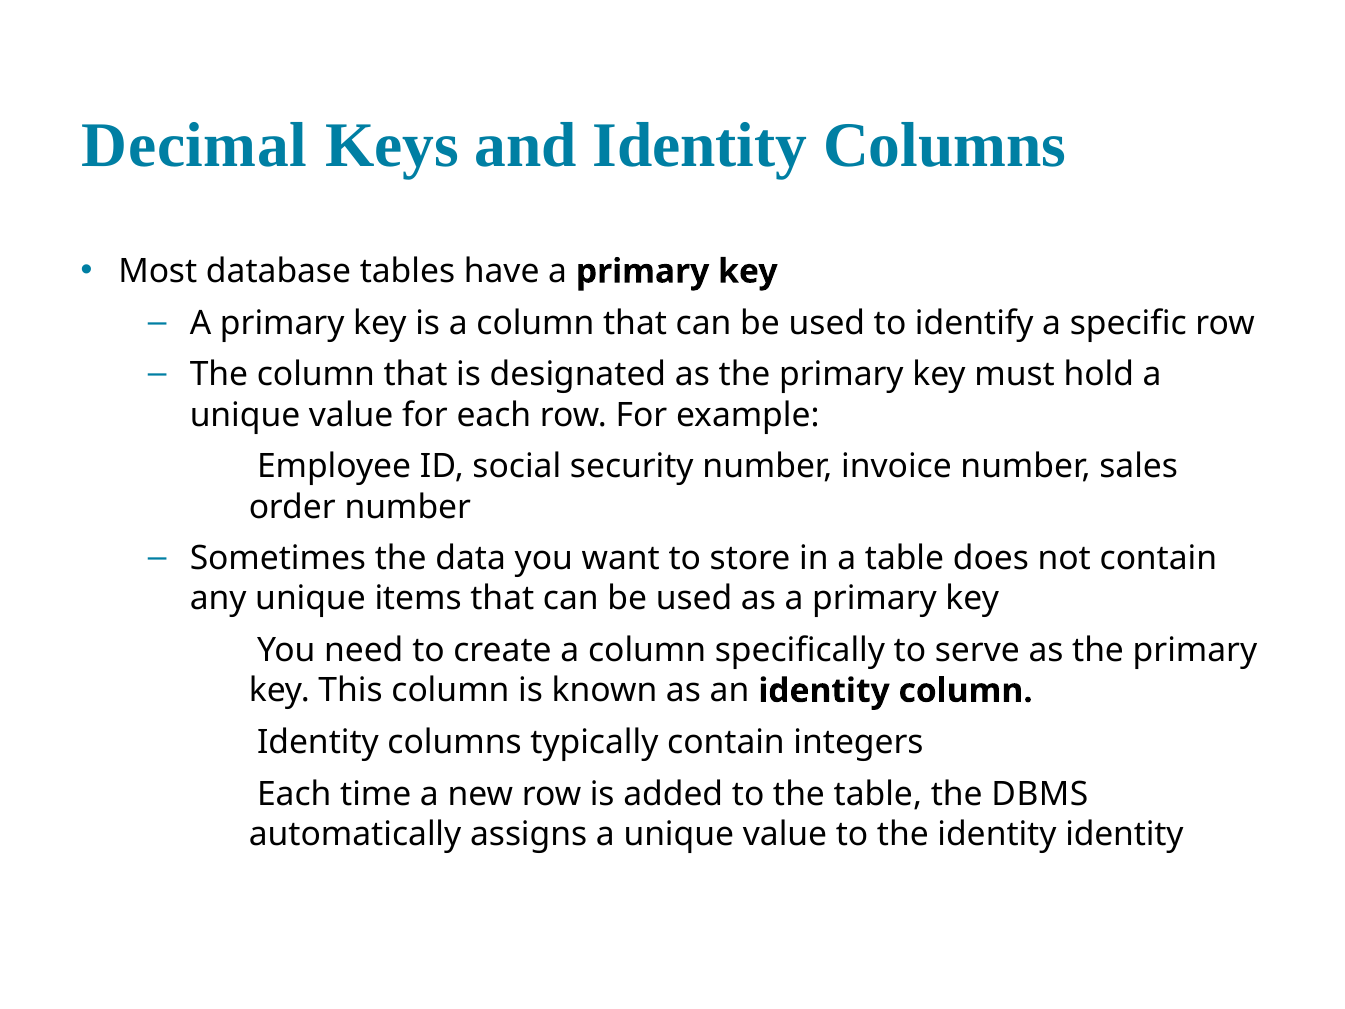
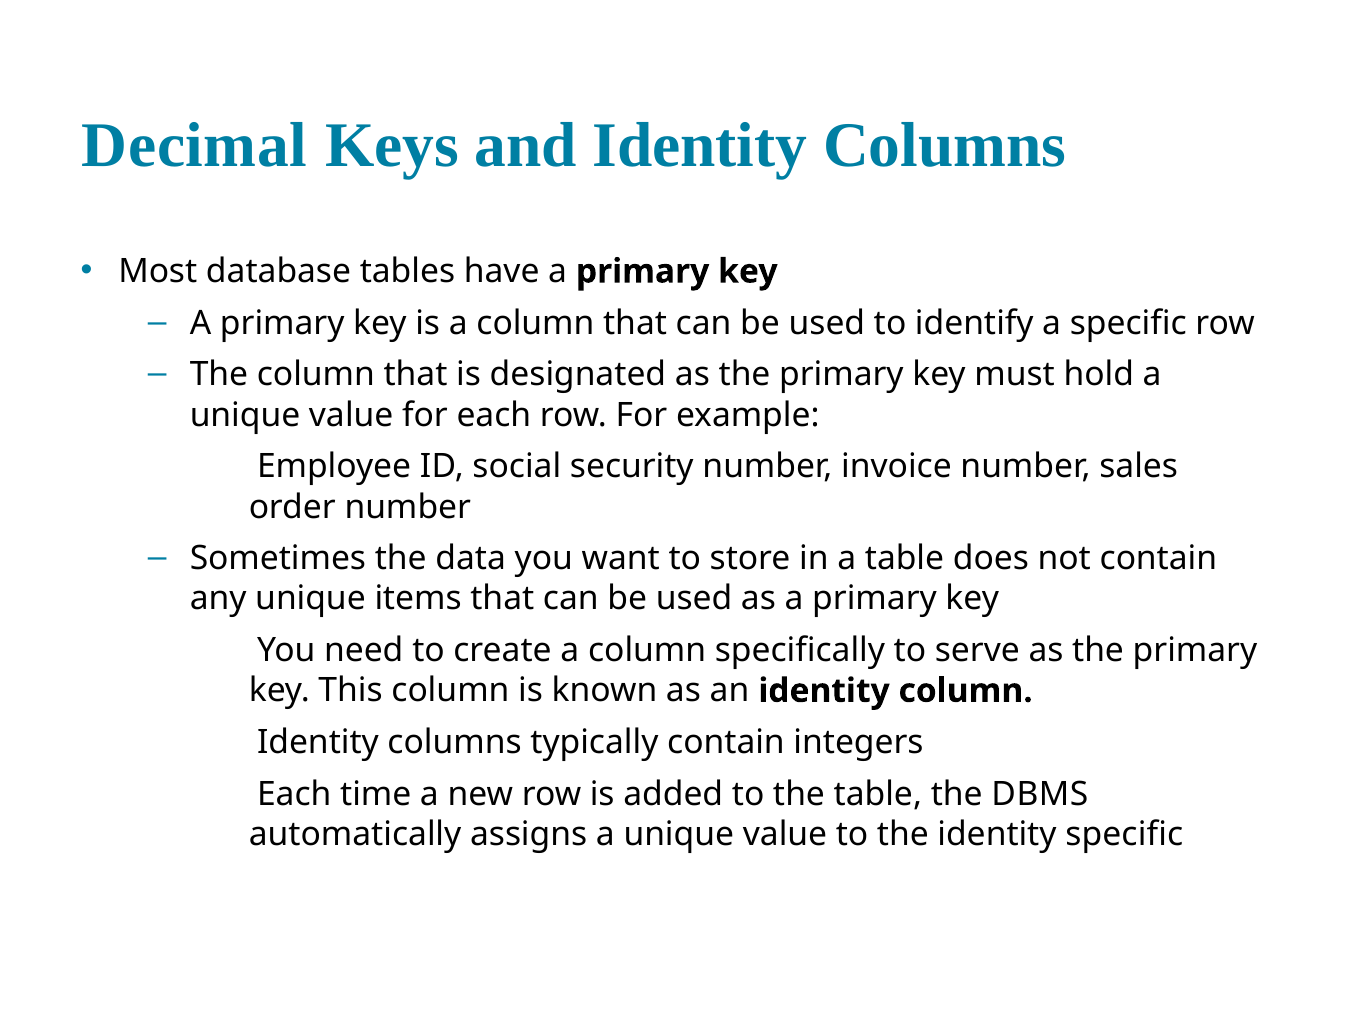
identity identity: identity -> specific
